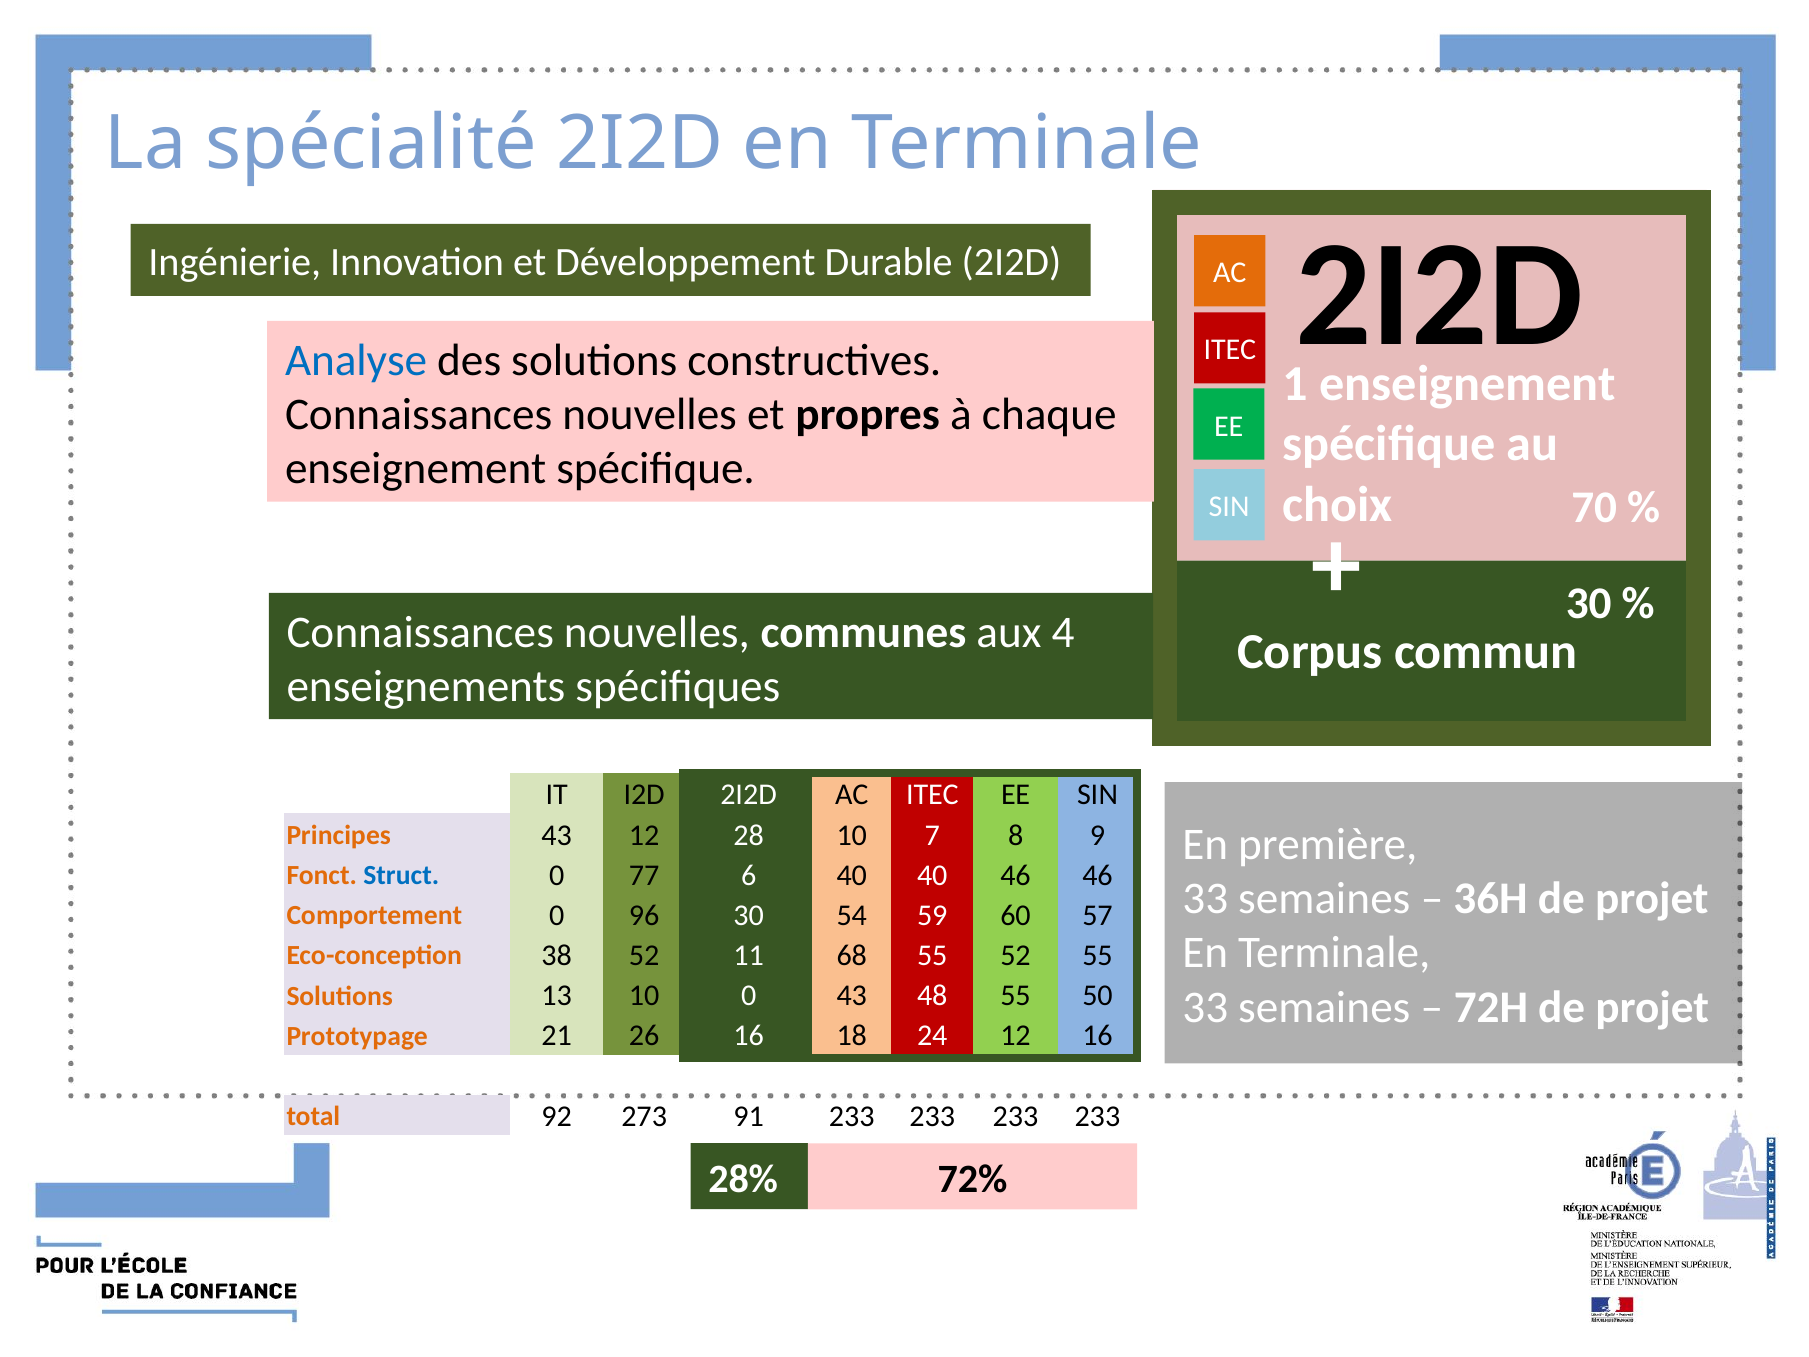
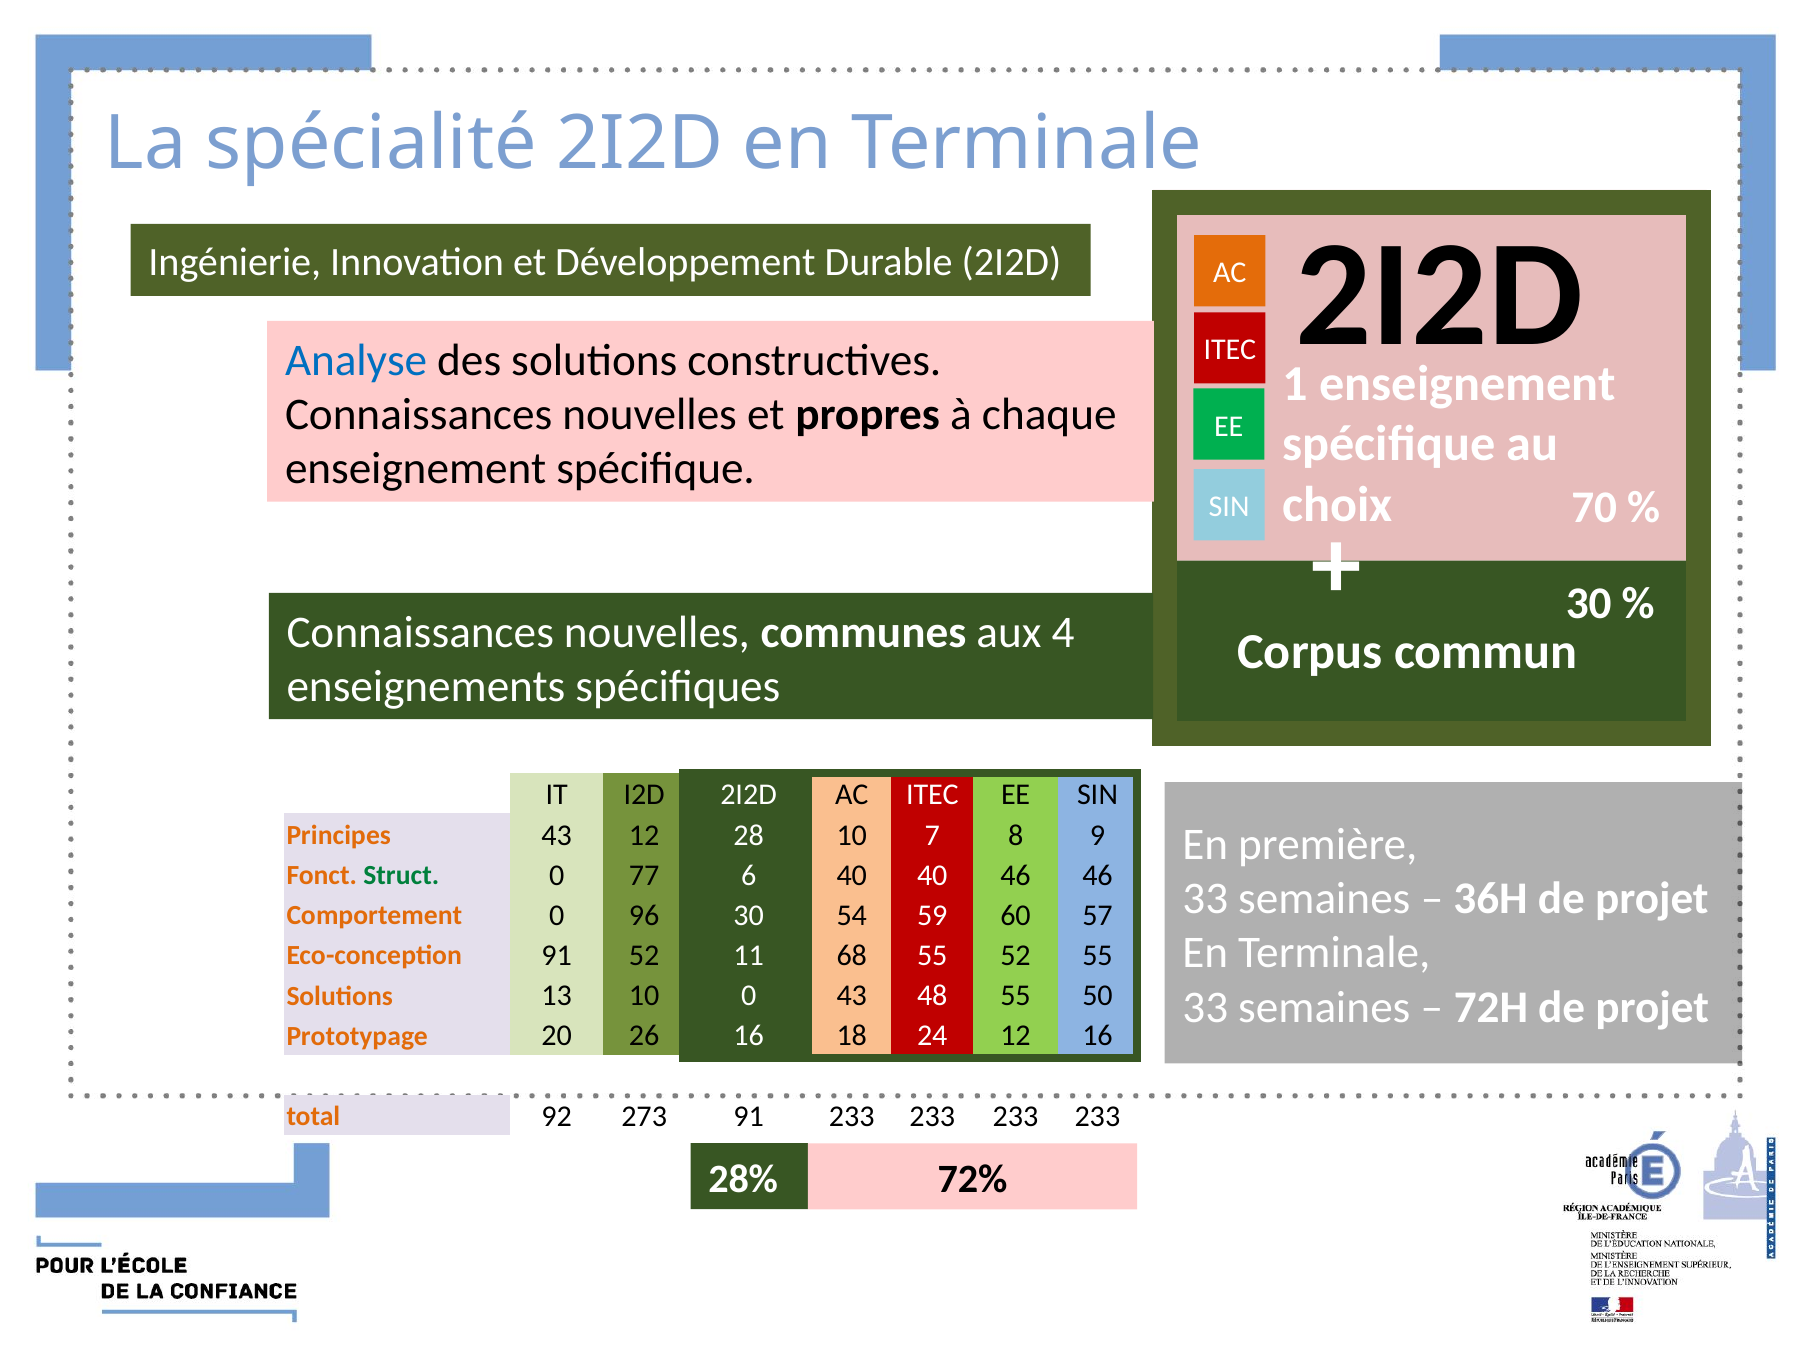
Struct colour: blue -> green
Eco-conception 38: 38 -> 91
21: 21 -> 20
